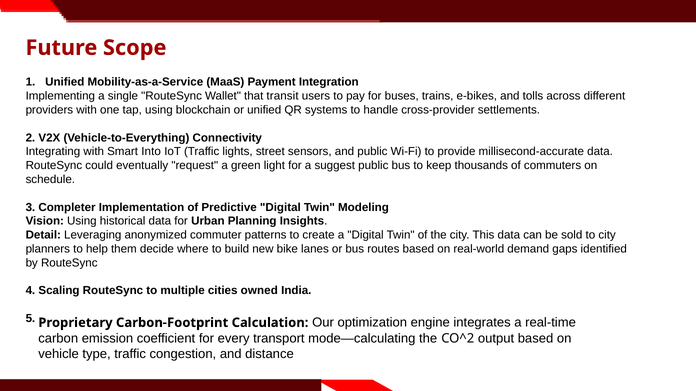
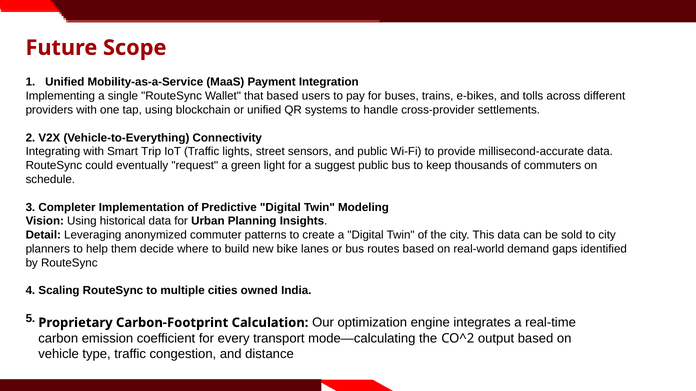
that transit: transit -> based
Into: Into -> Trip
